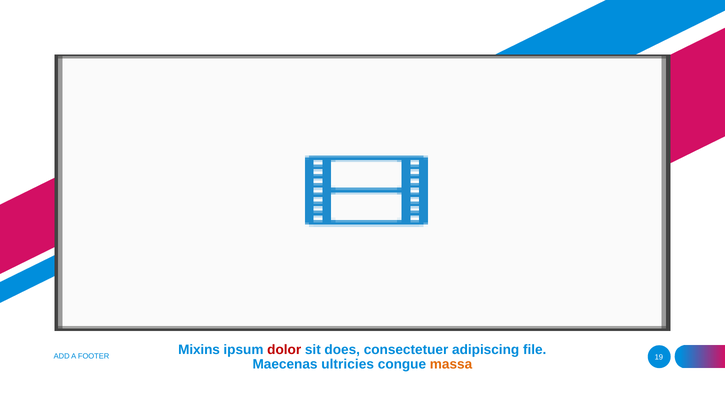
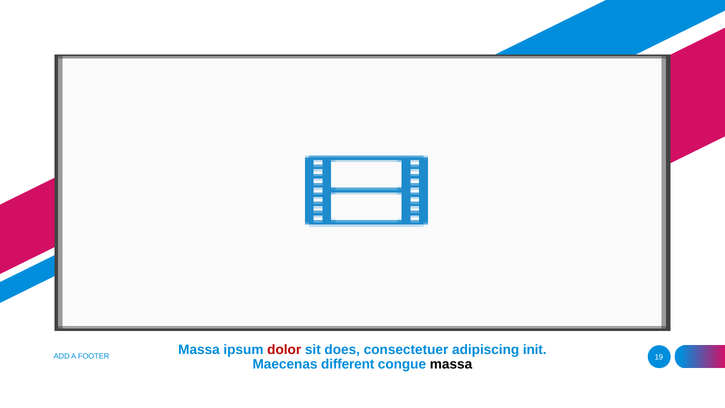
Mixins at (199, 349): Mixins -> Massa
file: file -> init
ultricies: ultricies -> different
massa at (451, 364) colour: orange -> black
